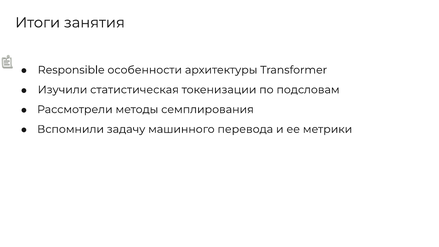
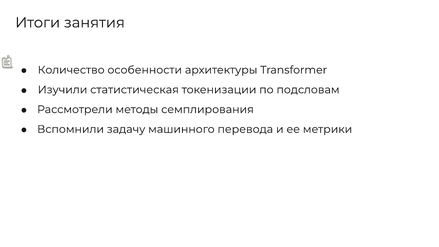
Responsible: Responsible -> Количество
